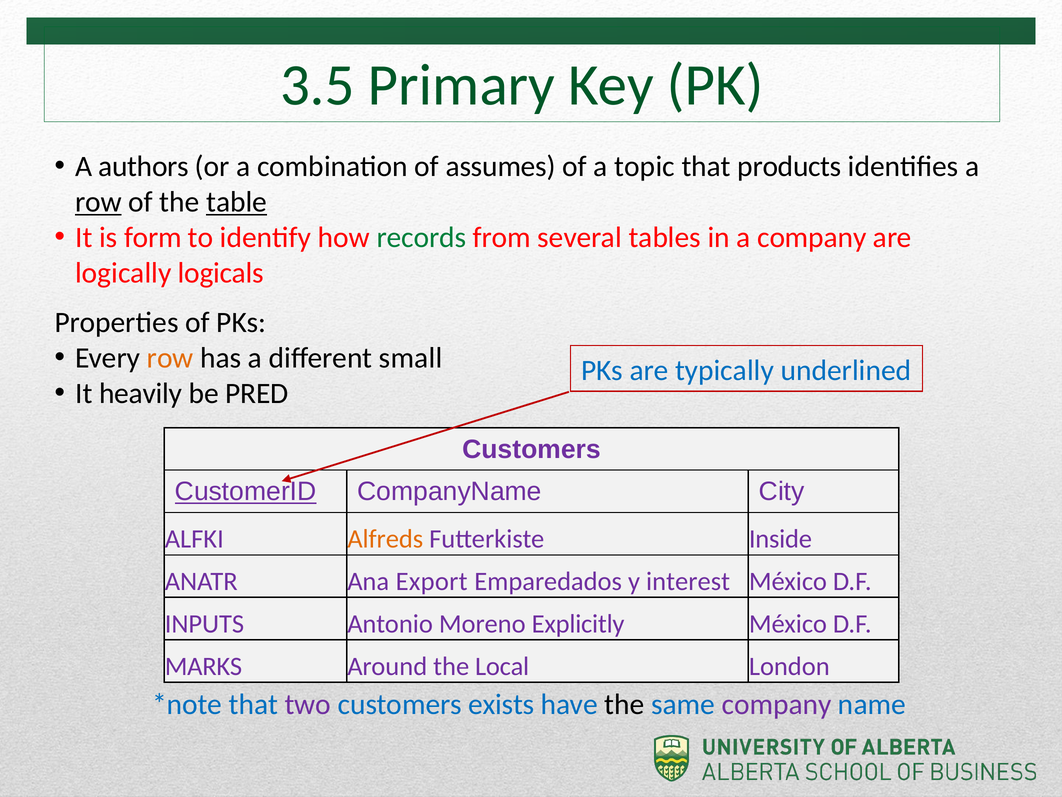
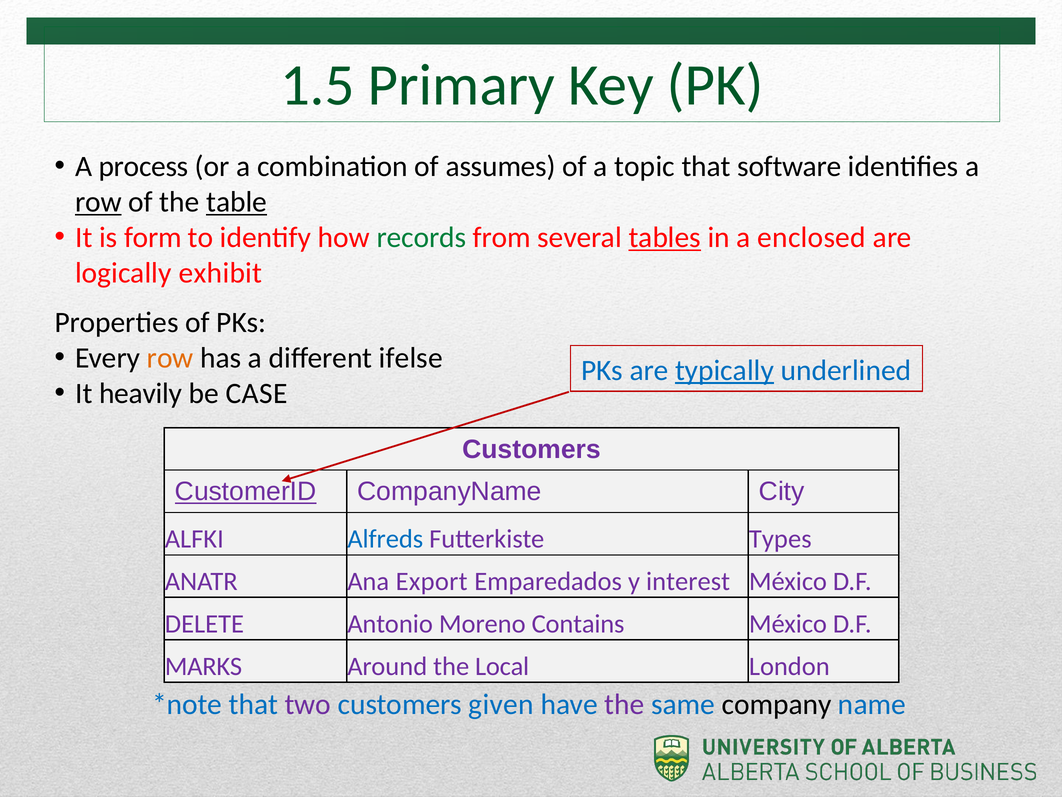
3.5: 3.5 -> 1.5
authors: authors -> process
products: products -> software
tables underline: none -> present
a company: company -> enclosed
logicals: logicals -> exhibit
small: small -> ifelse
typically underline: none -> present
PRED: PRED -> CASE
Alfreds colour: orange -> blue
Inside: Inside -> Types
INPUTS: INPUTS -> DELETE
Explicitly: Explicitly -> Contains
exists: exists -> given
the at (624, 704) colour: black -> purple
company at (777, 704) colour: purple -> black
